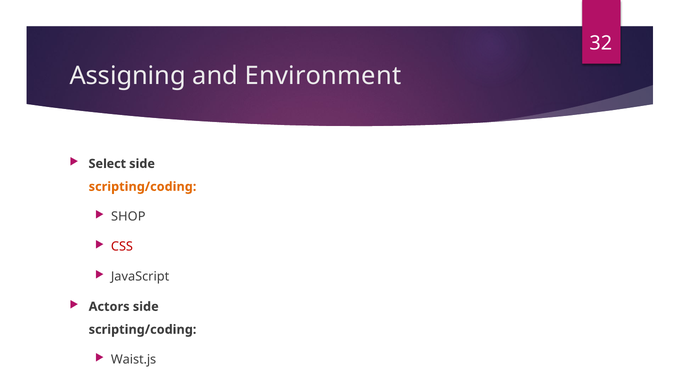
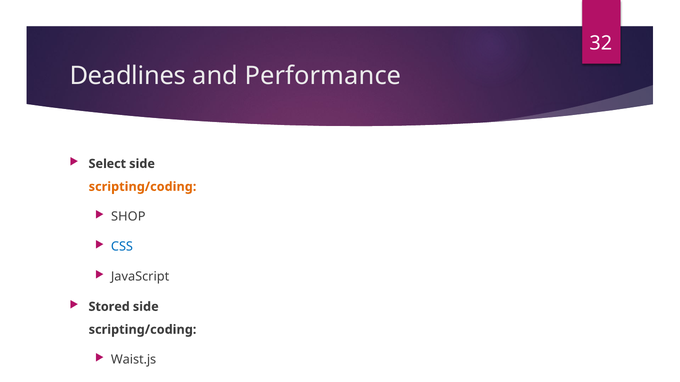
Assigning: Assigning -> Deadlines
Environment: Environment -> Performance
CSS colour: red -> blue
Actors: Actors -> Stored
